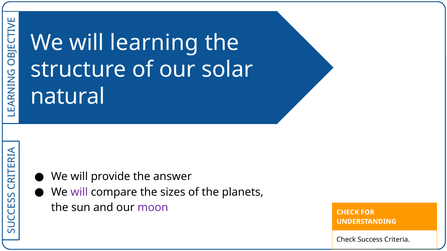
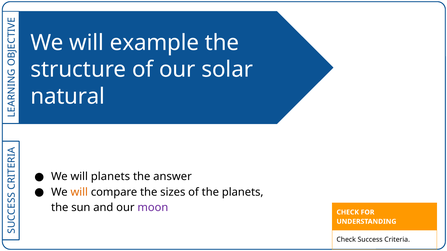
learning: learning -> example
will provide: provide -> planets
will at (79, 192) colour: purple -> orange
